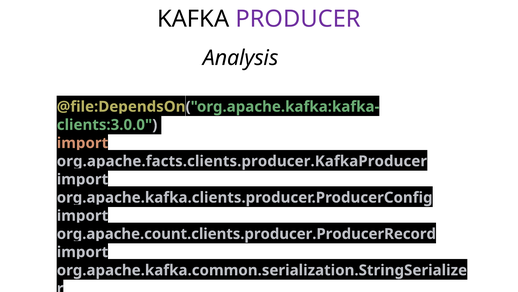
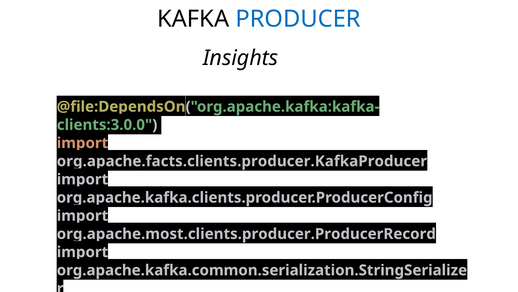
PRODUCER colour: purple -> blue
Analysis: Analysis -> Insights
org.apache.count.clients.producer.ProducerRecord: org.apache.count.clients.producer.ProducerRecord -> org.apache.most.clients.producer.ProducerRecord
